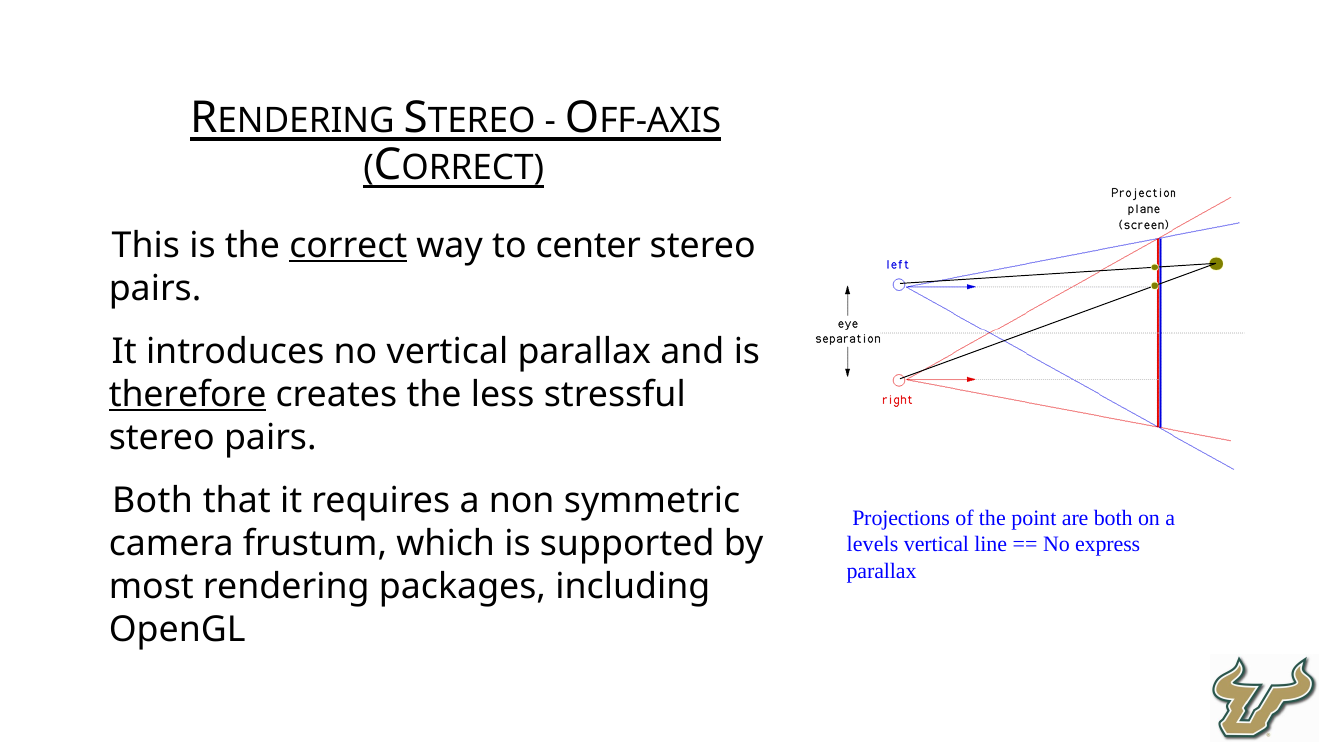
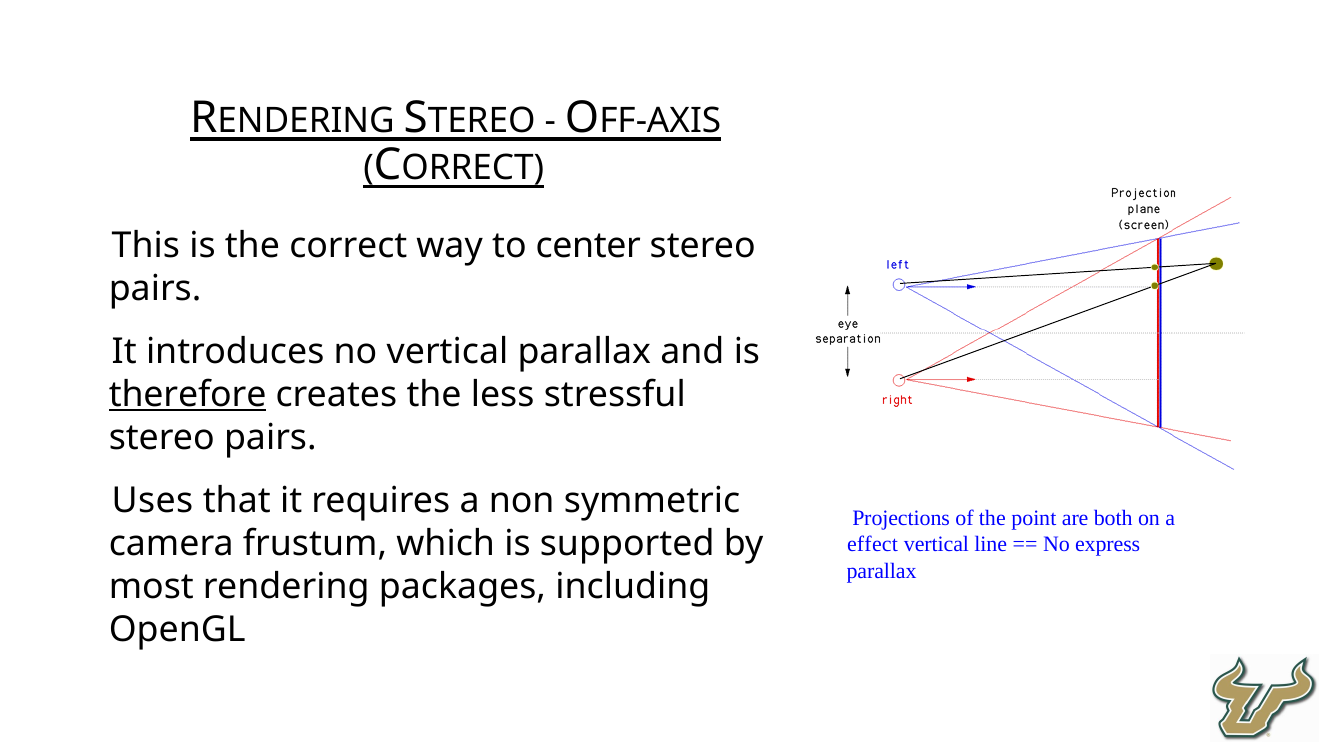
correct underline: present -> none
Both at (152, 501): Both -> Uses
levels: levels -> effect
